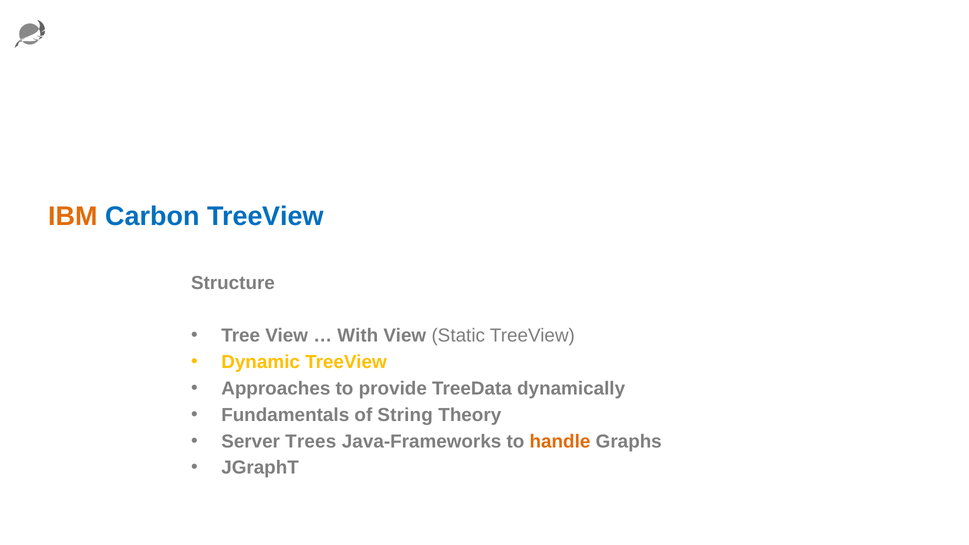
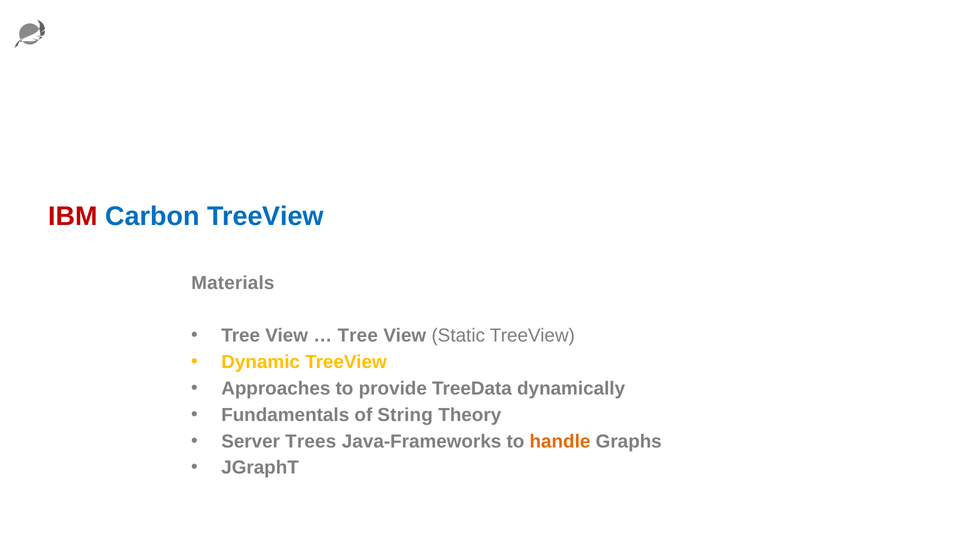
IBM colour: orange -> red
Structure: Structure -> Materials
With at (358, 336): With -> Tree
